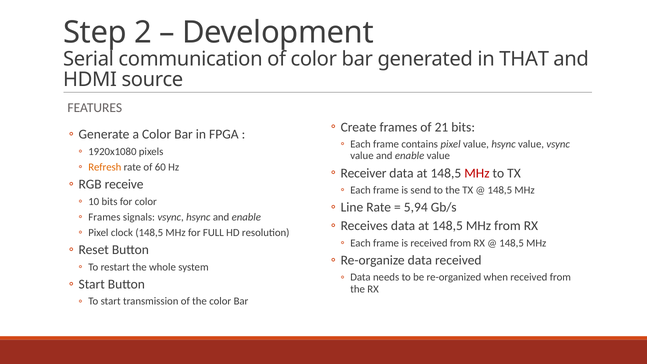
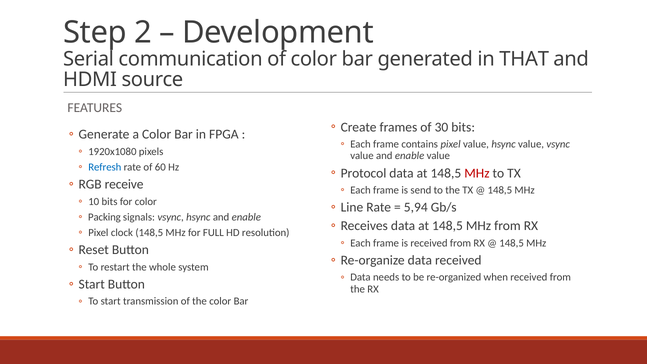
21: 21 -> 30
Refresh colour: orange -> blue
Receiver: Receiver -> Protocol
Frames at (104, 217): Frames -> Packing
